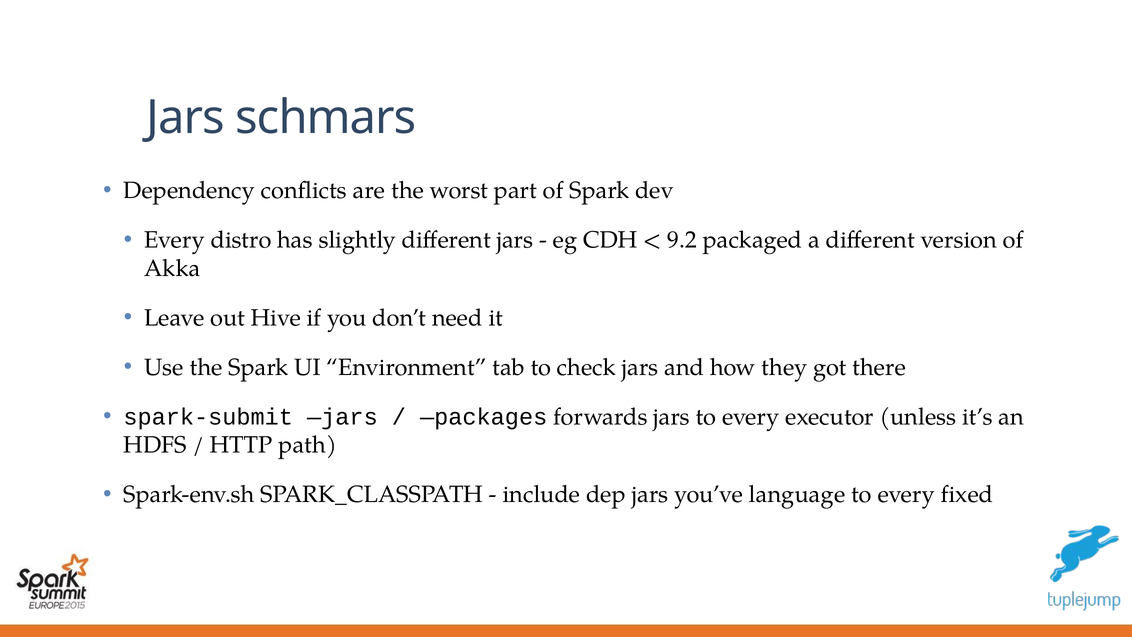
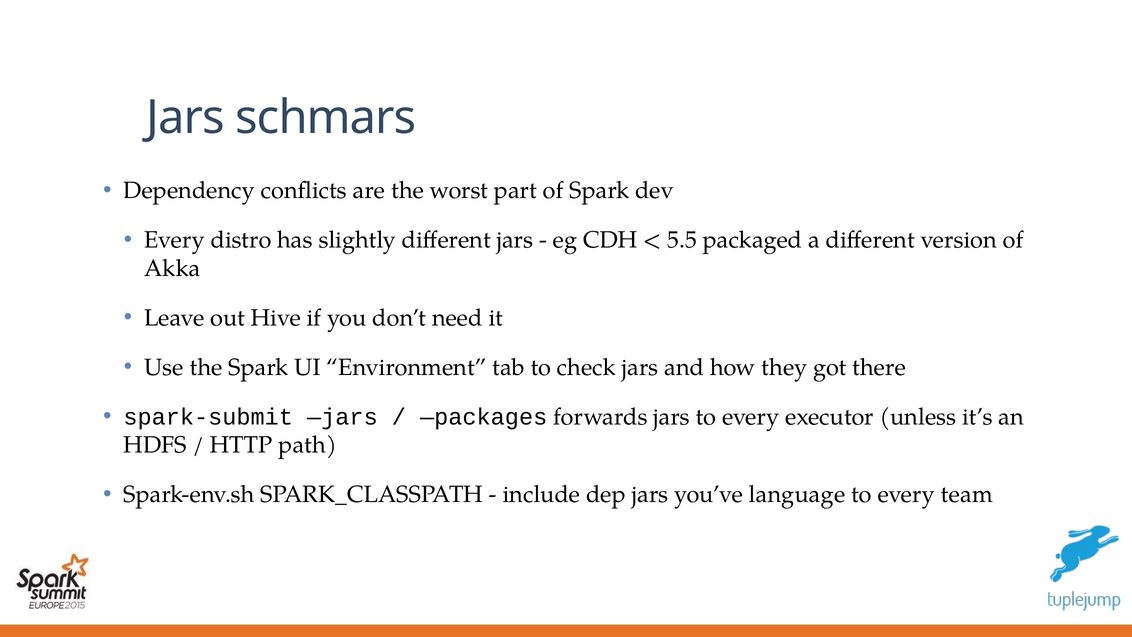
9.2: 9.2 -> 5.5
fixed: fixed -> team
